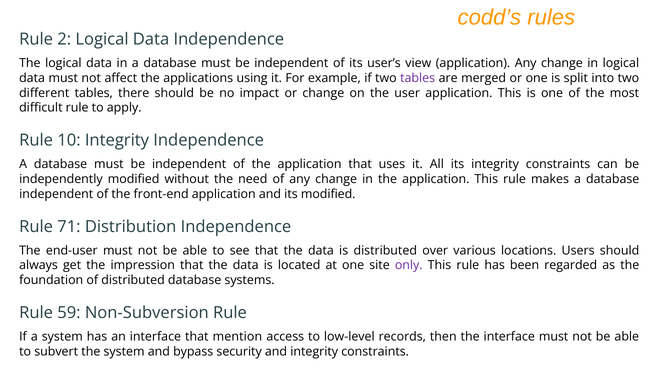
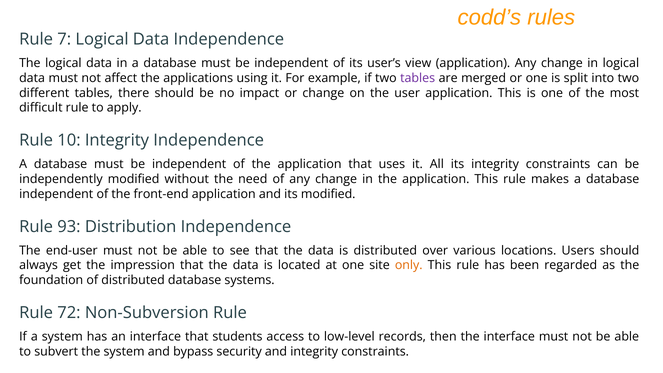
2: 2 -> 7
71: 71 -> 93
only colour: purple -> orange
59: 59 -> 72
mention: mention -> students
